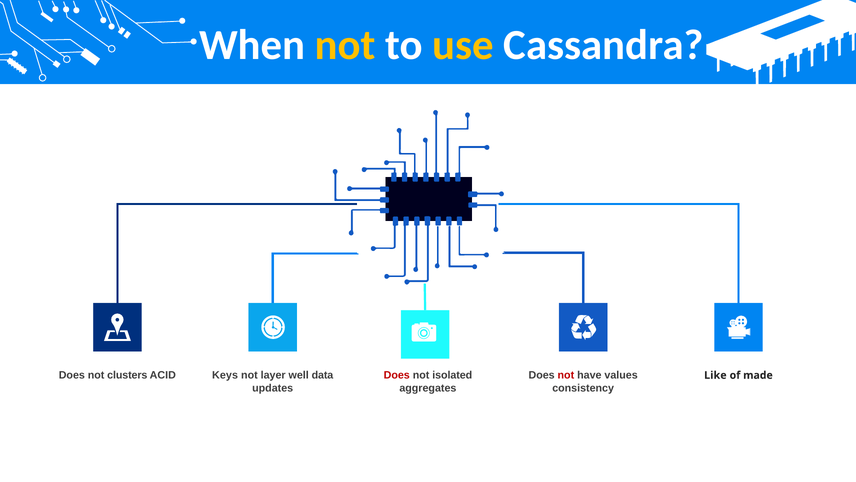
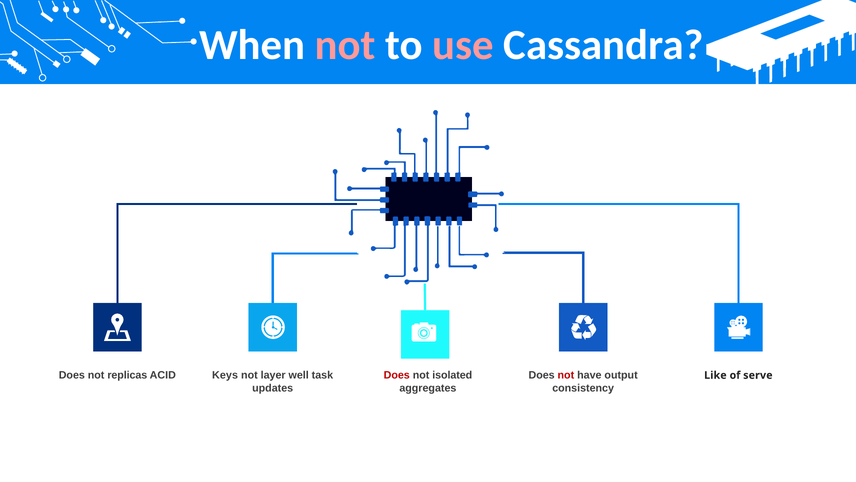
not at (345, 45) colour: yellow -> pink
use colour: yellow -> pink
clusters: clusters -> replicas
data: data -> task
values: values -> output
made: made -> serve
